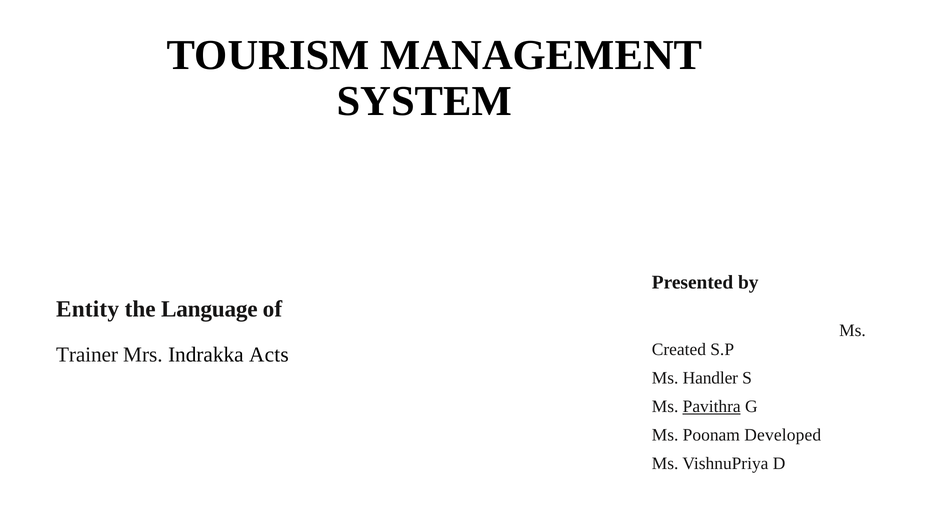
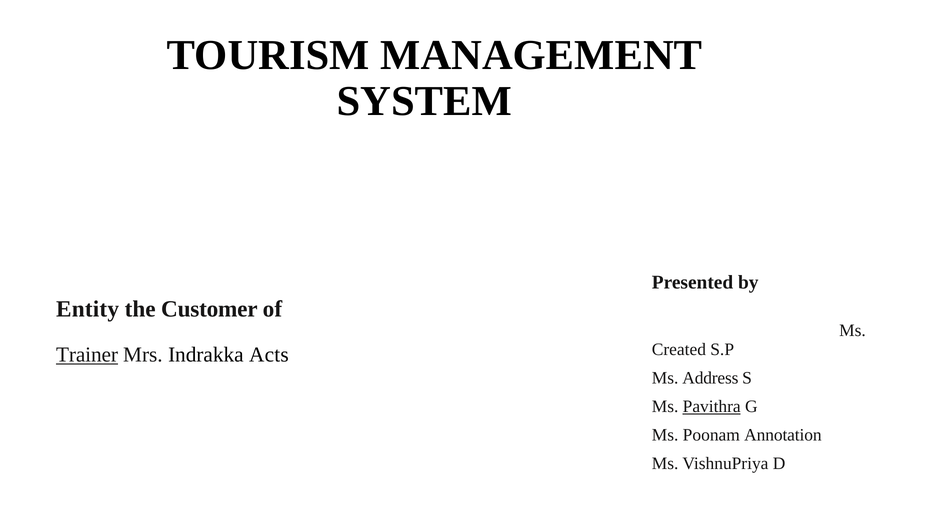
Language: Language -> Customer
Trainer underline: none -> present
Handler: Handler -> Address
Developed: Developed -> Annotation
